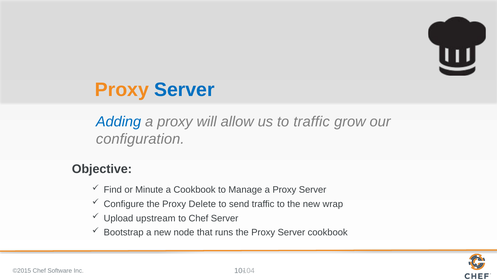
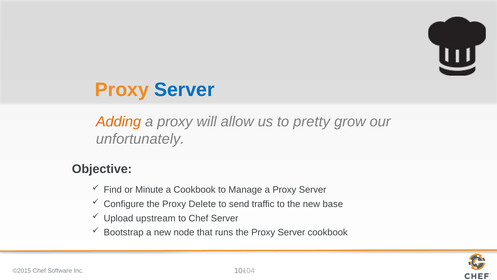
Adding colour: blue -> orange
to traffic: traffic -> pretty
configuration: configuration -> unfortunately
wrap: wrap -> base
